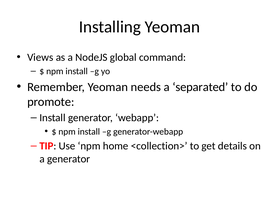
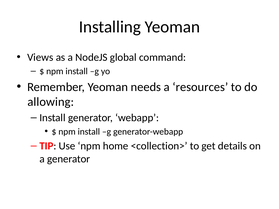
separated: separated -> resources
promote: promote -> allowing
